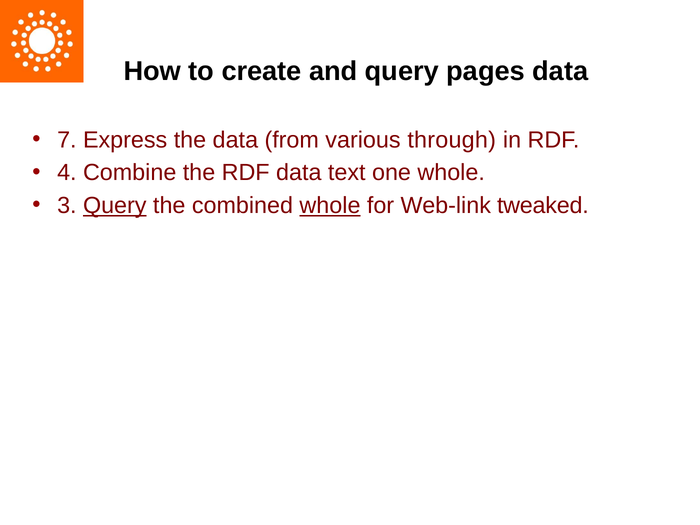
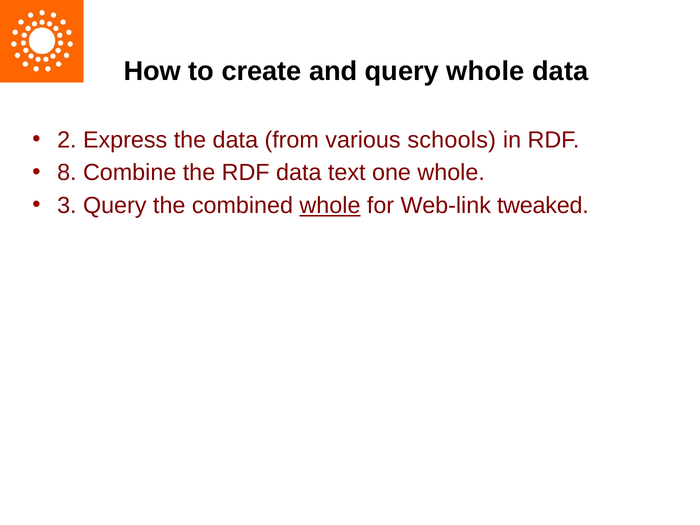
query pages: pages -> whole
7: 7 -> 2
through: through -> schools
4: 4 -> 8
Query at (115, 206) underline: present -> none
